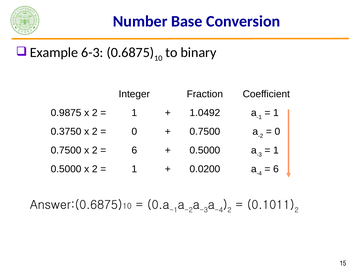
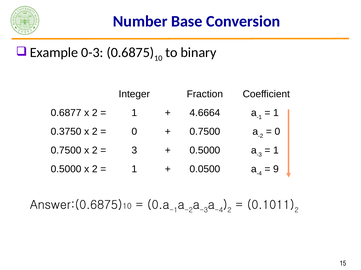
6-3: 6-3 -> 0-3
0.9875: 0.9875 -> 0.6877
1.0492: 1.0492 -> 4.6664
6 at (134, 151): 6 -> 3
0.0200: 0.0200 -> 0.0500
6 at (276, 170): 6 -> 9
